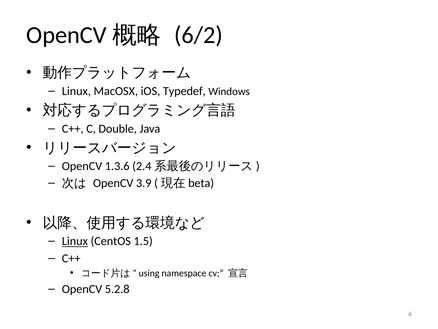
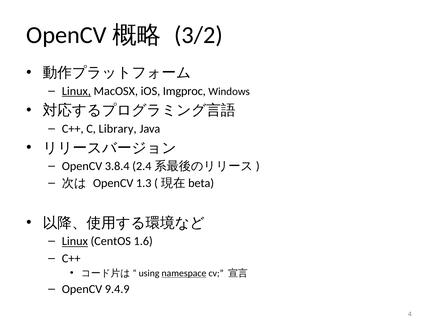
6/2: 6/2 -> 3/2
Linux at (76, 91) underline: none -> present
Typedef: Typedef -> Imgproc
Double: Double -> Library
1.3.6: 1.3.6 -> 3.8.4
3.9: 3.9 -> 1.3
1.5: 1.5 -> 1.6
namespace underline: none -> present
5.2.8: 5.2.8 -> 9.4.9
